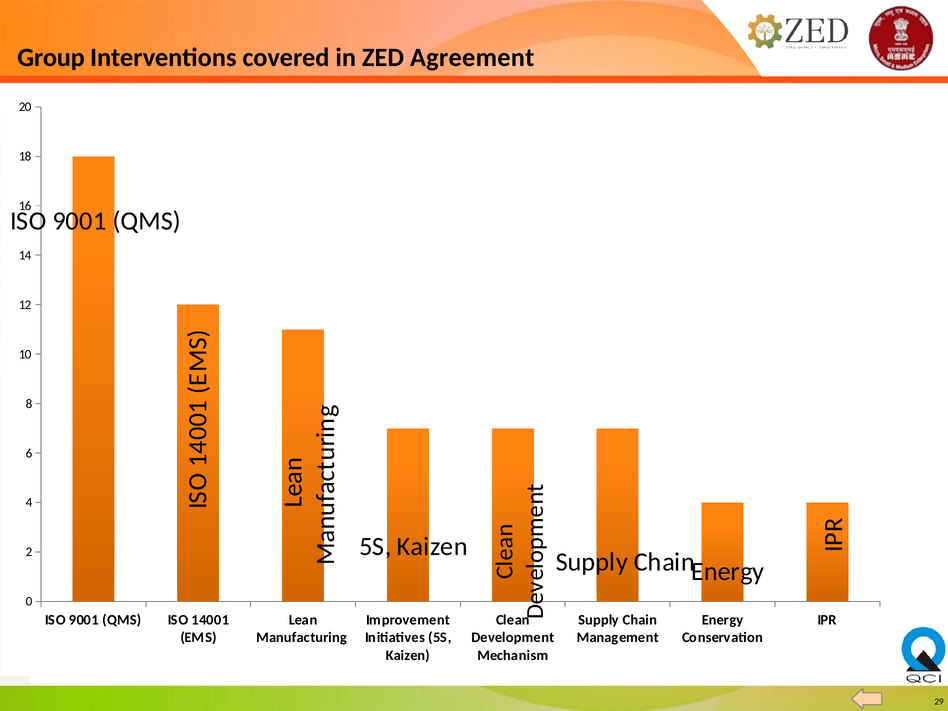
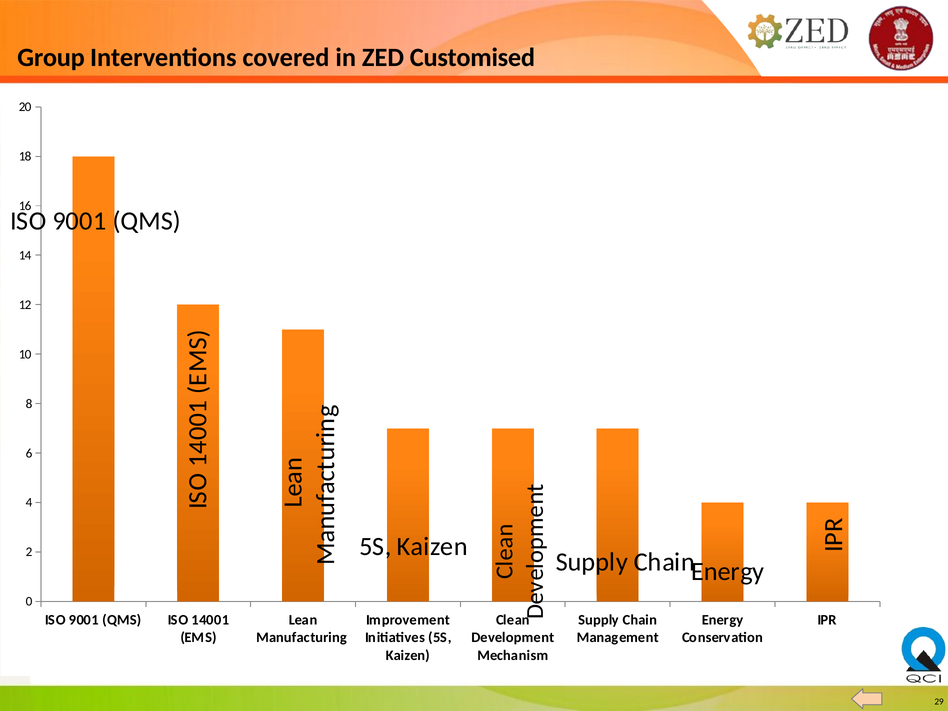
Agreement: Agreement -> Customised
